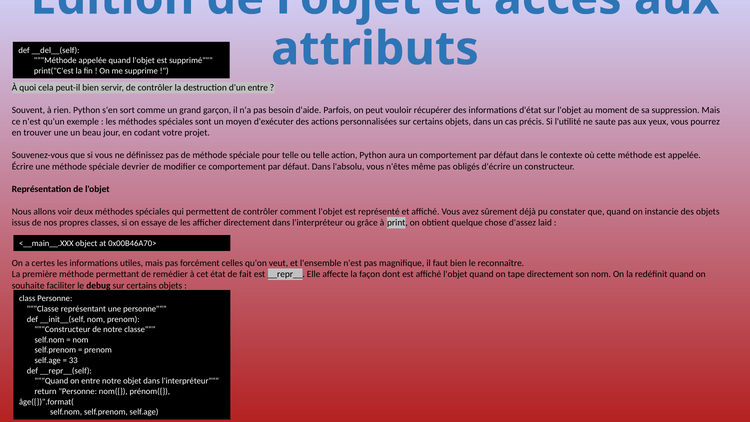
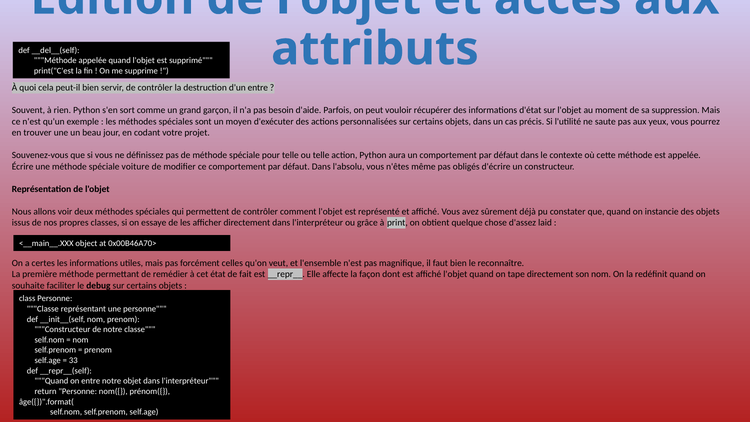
devrier: devrier -> voiture
